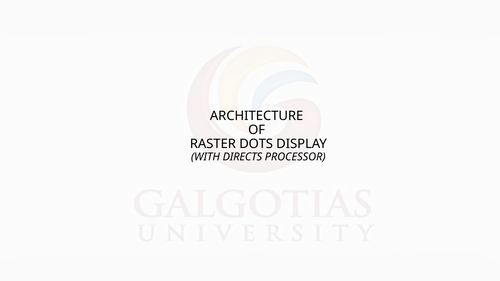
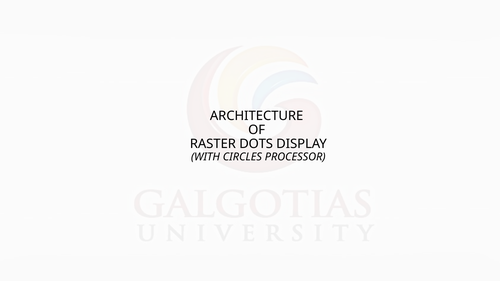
DIRECTS: DIRECTS -> CIRCLES
